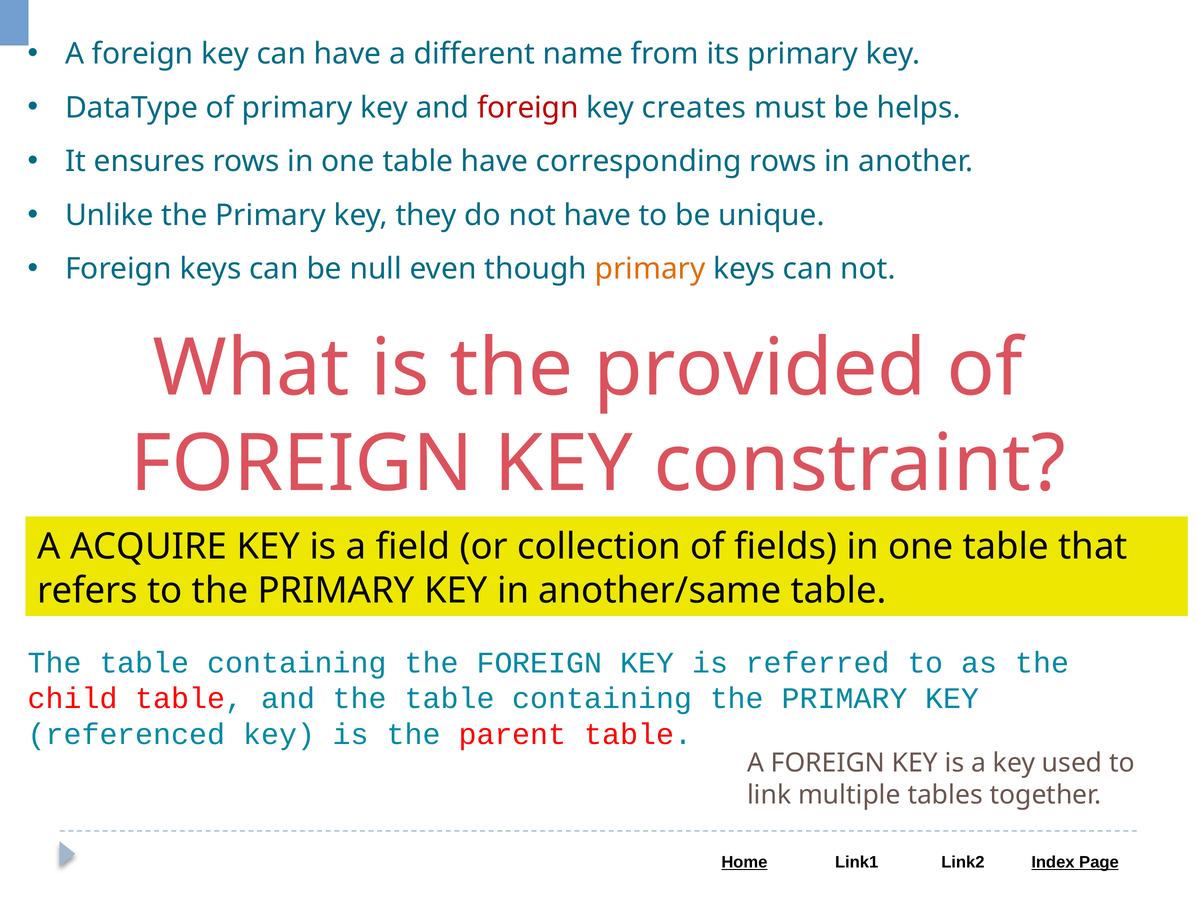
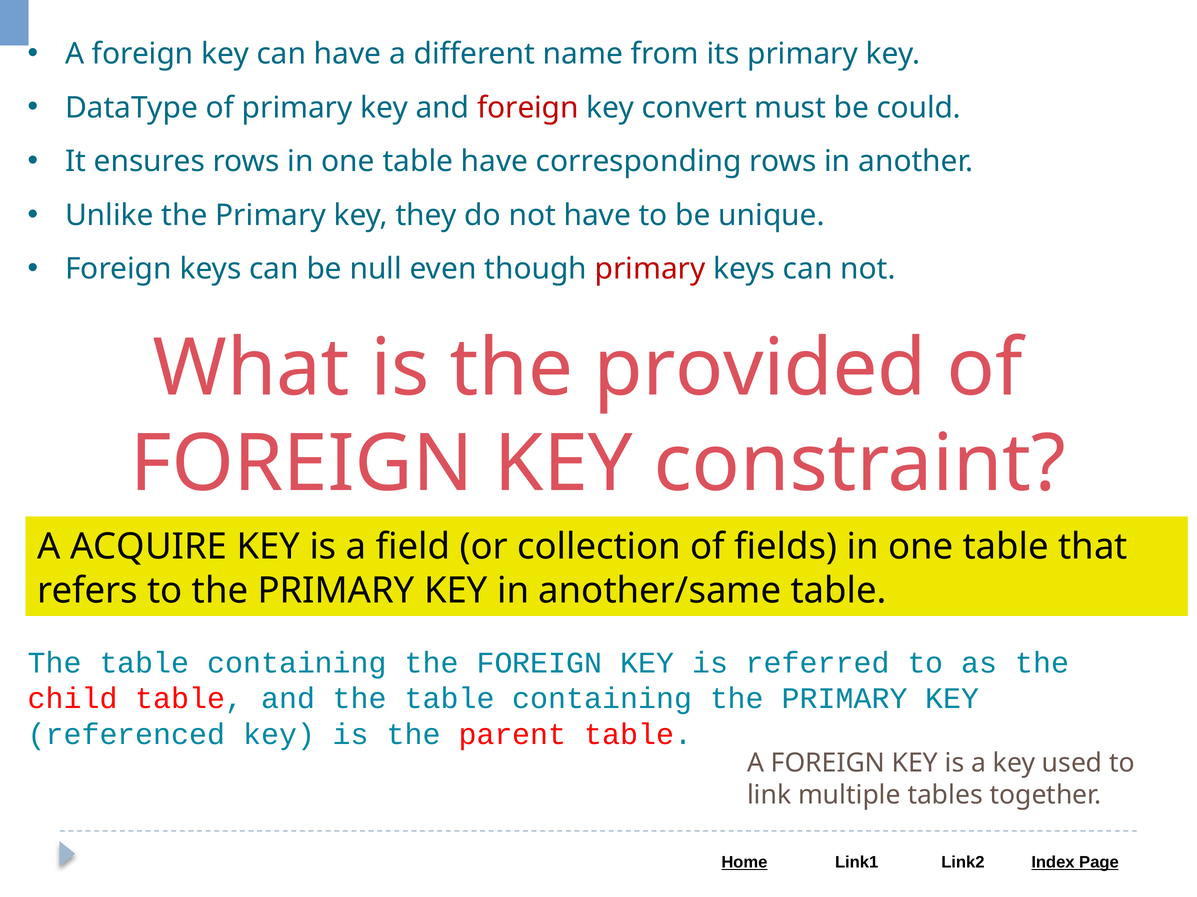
creates: creates -> convert
helps: helps -> could
primary at (650, 269) colour: orange -> red
